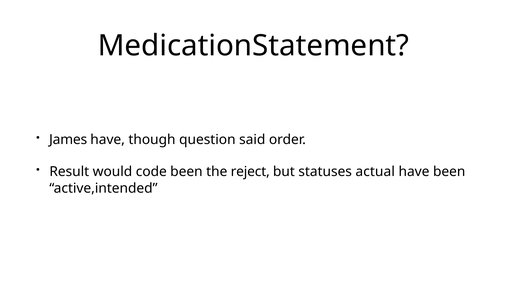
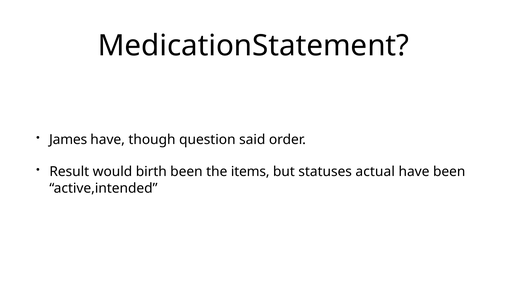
code: code -> birth
reject: reject -> items
